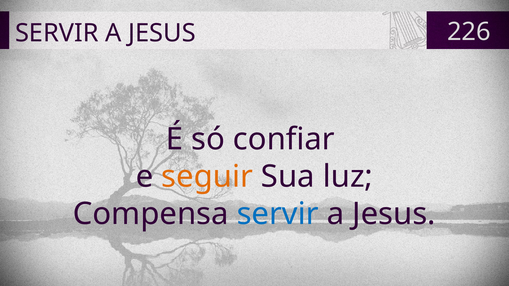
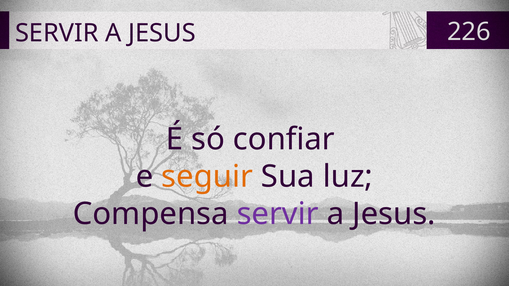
servir at (278, 214) colour: blue -> purple
